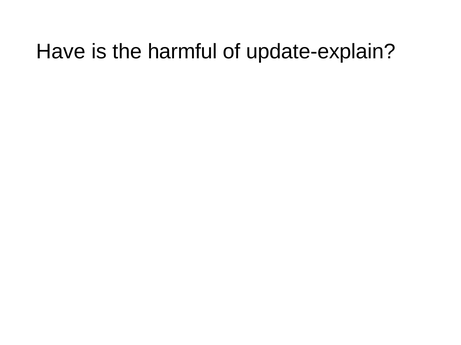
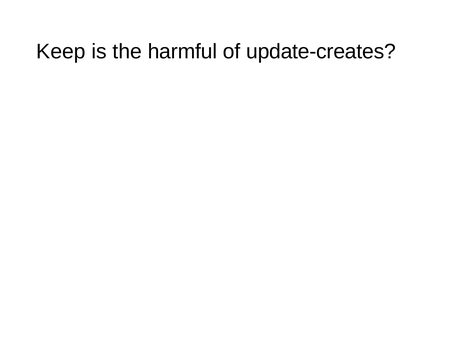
Have: Have -> Keep
update-explain: update-explain -> update-creates
